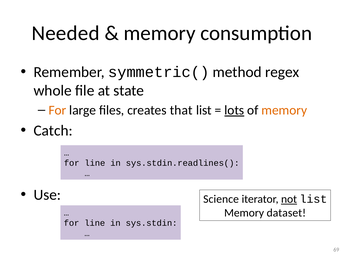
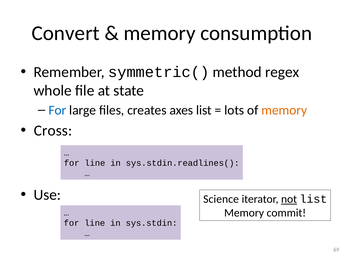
Needed: Needed -> Convert
For at (57, 110) colour: orange -> blue
that: that -> axes
lots underline: present -> none
Catch: Catch -> Cross
dataset: dataset -> commit
